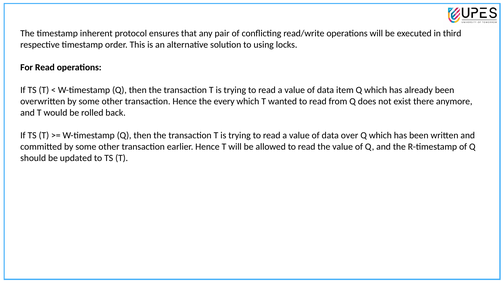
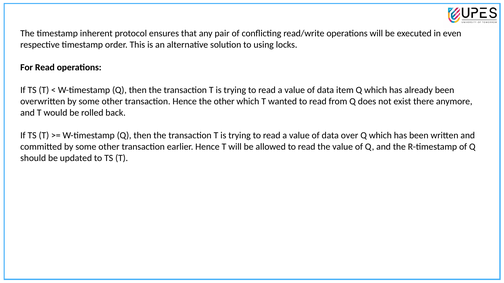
third: third -> even
the every: every -> other
